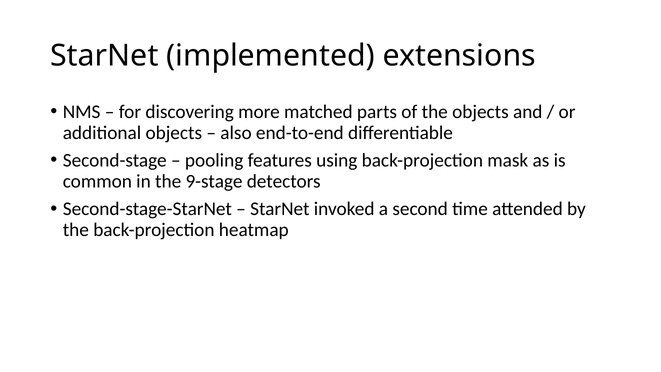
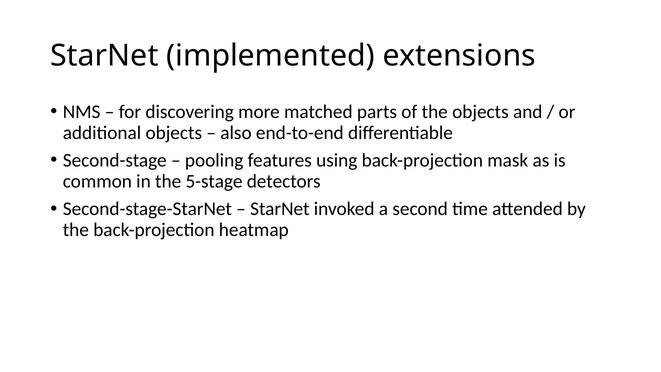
9-stage: 9-stage -> 5-stage
